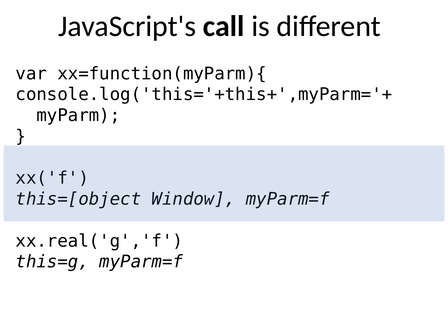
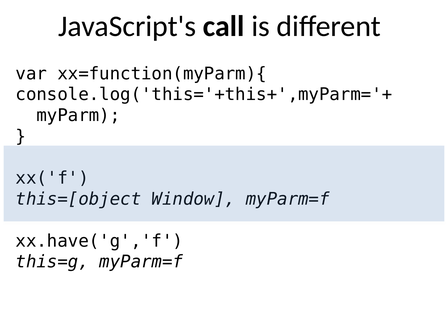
xx.real('g','f: xx.real('g','f -> xx.have('g','f
